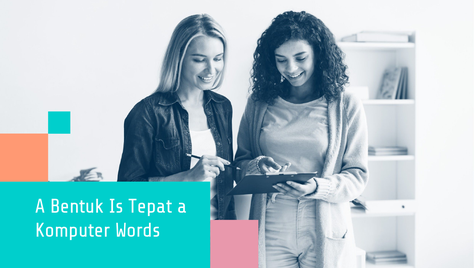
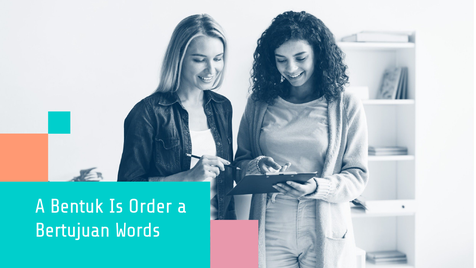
Tepat: Tepat -> Order
Komputer: Komputer -> Bertujuan
